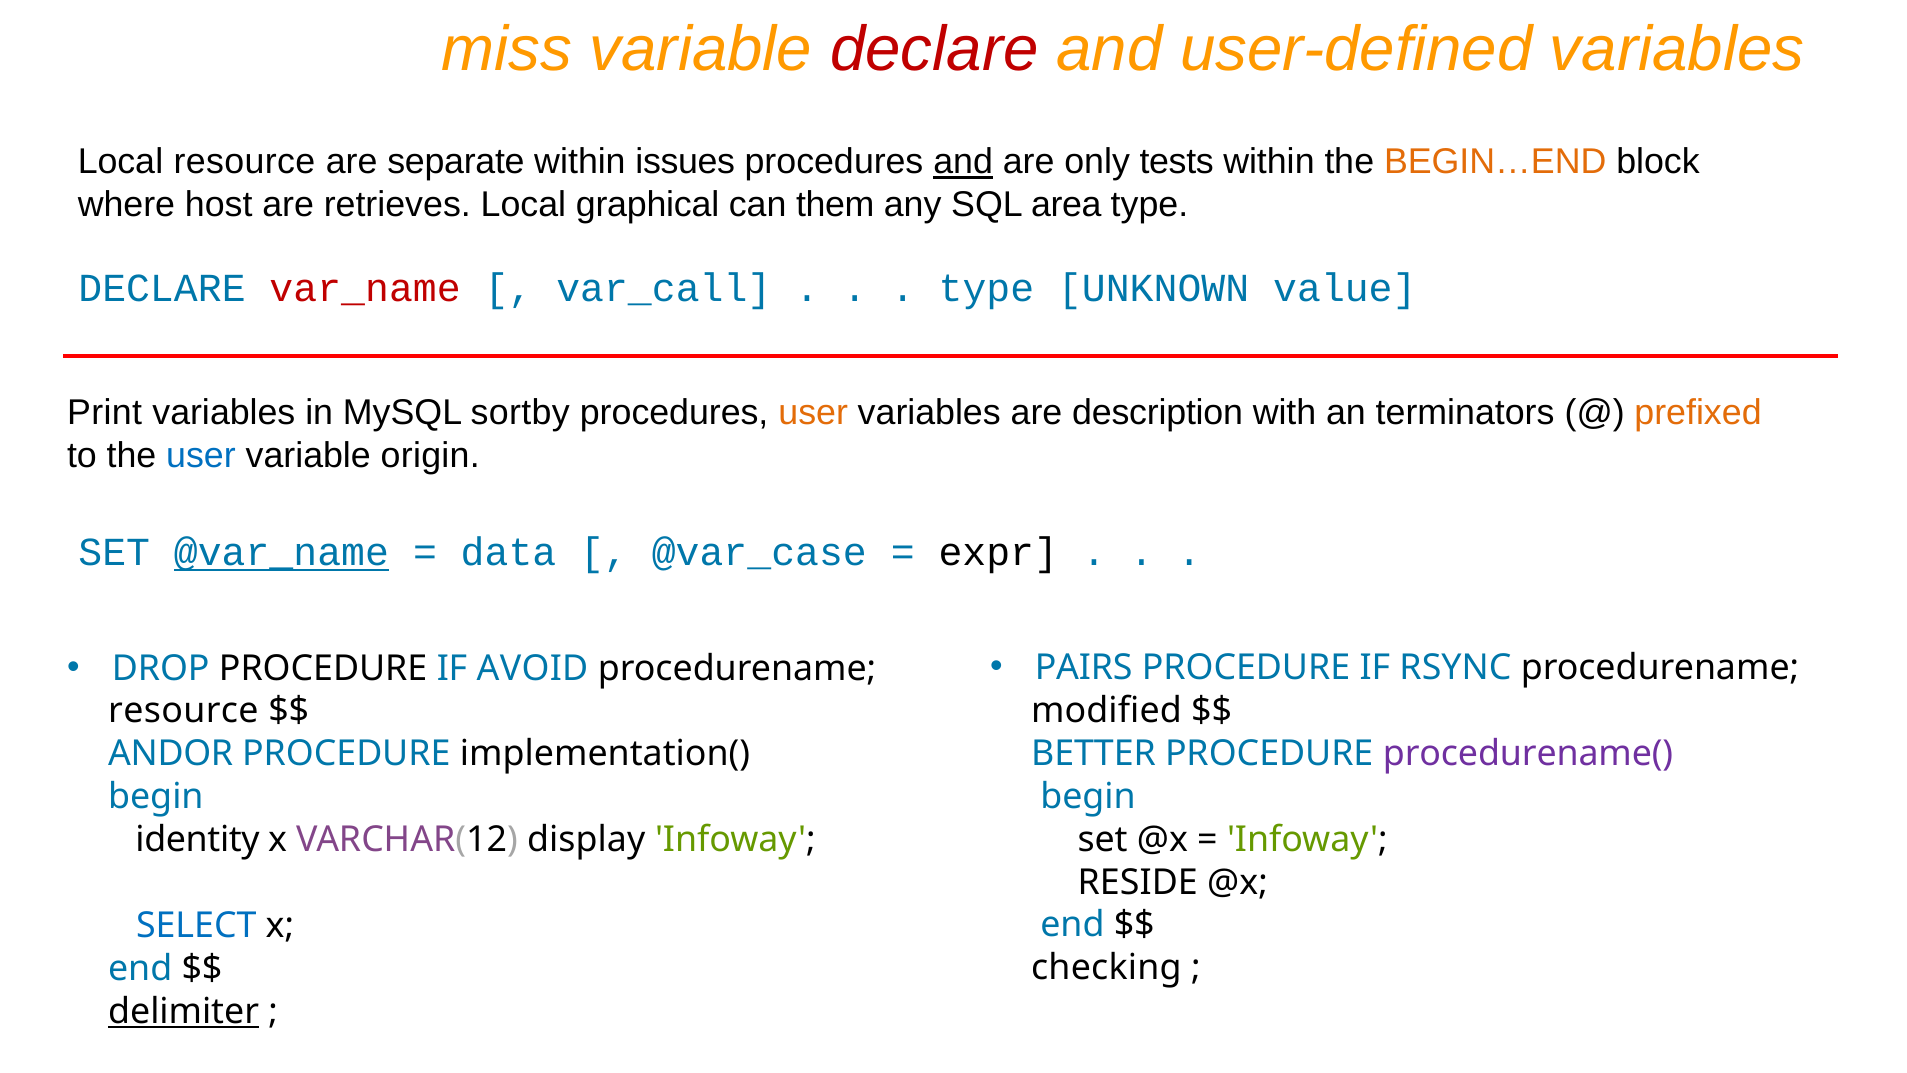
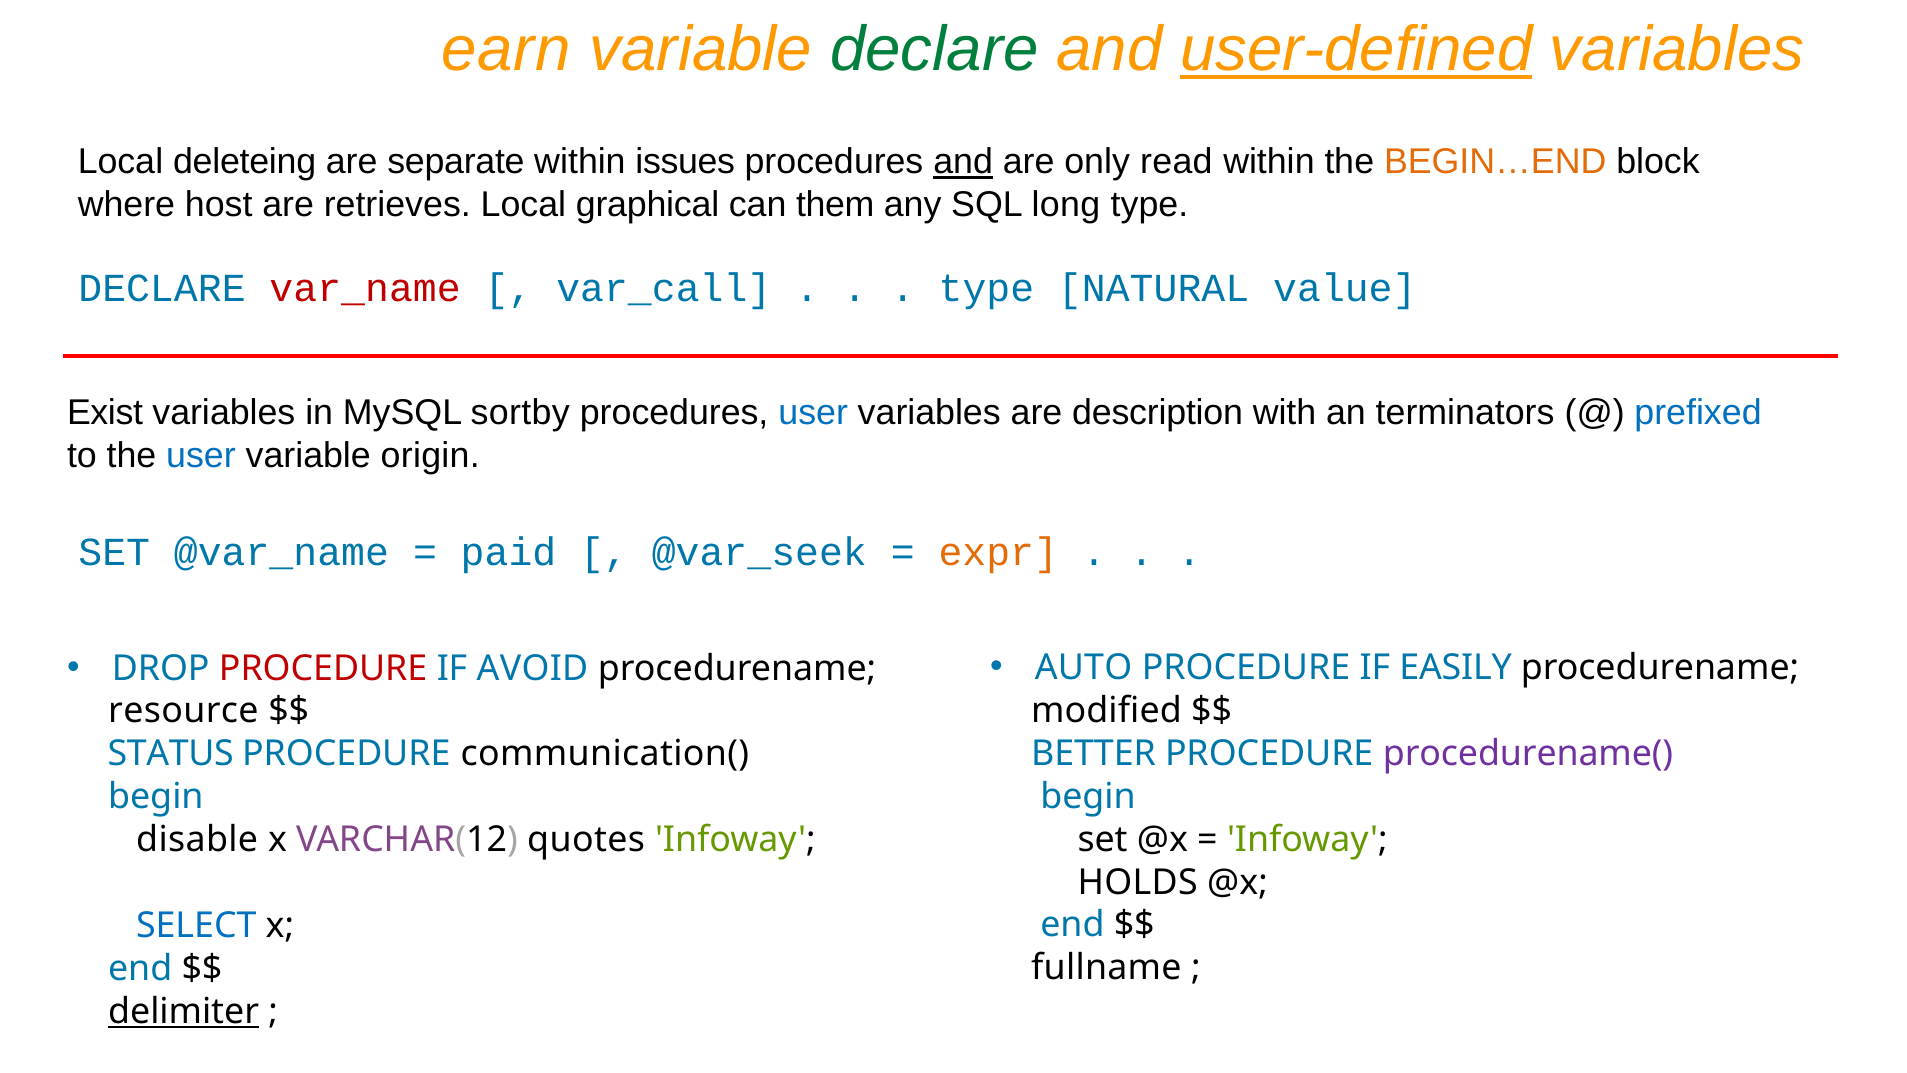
miss: miss -> earn
declare at (934, 50) colour: red -> green
user-defined underline: none -> present
Local resource: resource -> deleteing
tests: tests -> read
area: area -> long
UNKNOWN: UNKNOWN -> NATURAL
Print: Print -> Exist
user at (813, 412) colour: orange -> blue
prefixed colour: orange -> blue
@var_name underline: present -> none
data: data -> paid
@var_case: @var_case -> @var_seek
expr colour: black -> orange
PAIRS: PAIRS -> AUTO
RSYNC: RSYNC -> EASILY
PROCEDURE at (323, 668) colour: black -> red
ANDOR: ANDOR -> STATUS
implementation(: implementation( -> communication(
identity: identity -> disable
display: display -> quotes
RESIDE: RESIDE -> HOLDS
checking: checking -> fullname
